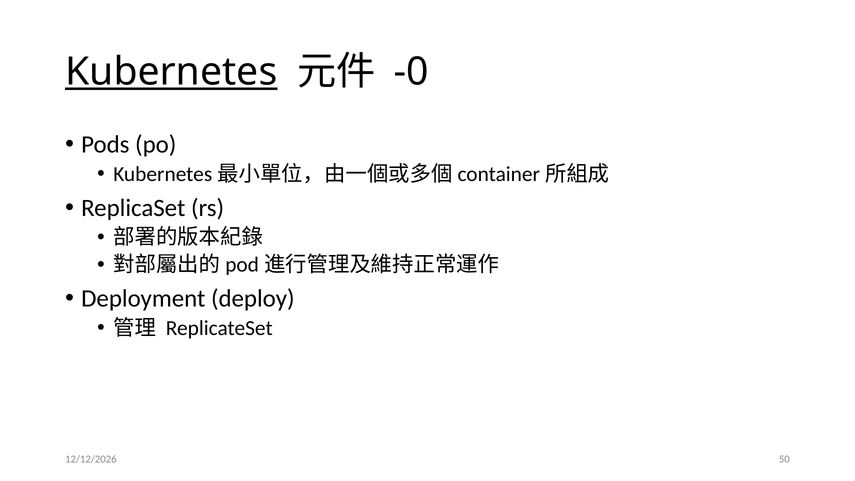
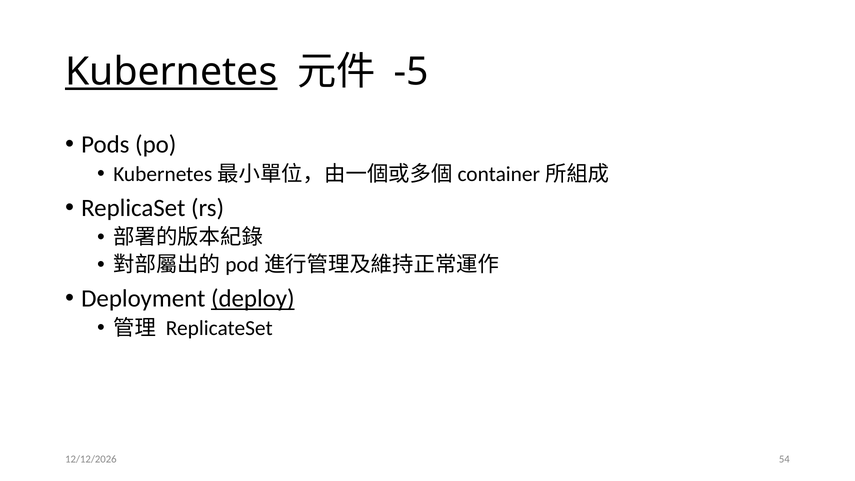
-0: -0 -> -5
deploy underline: none -> present
50: 50 -> 54
